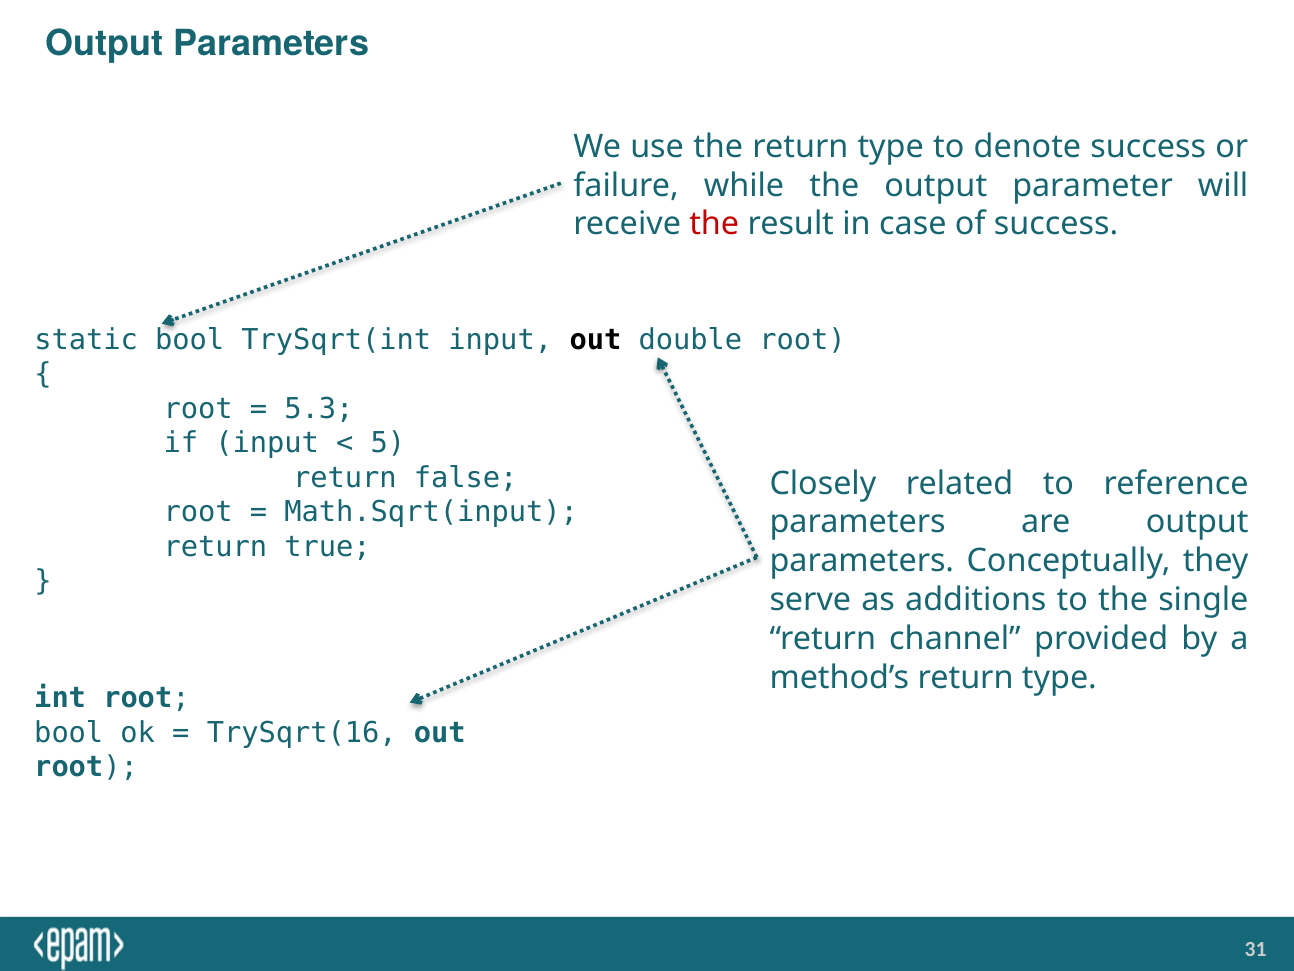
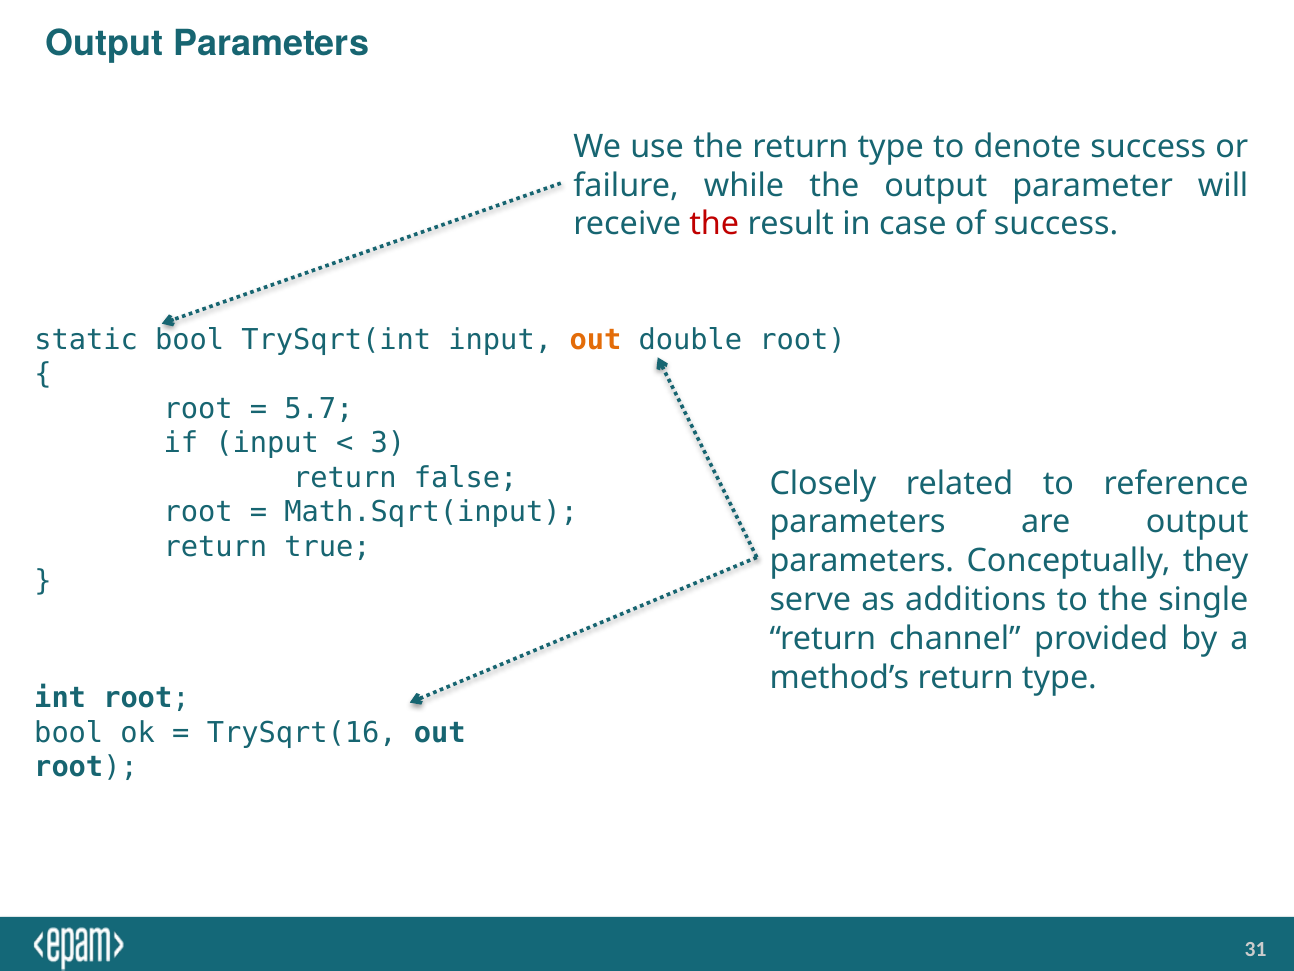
out at (595, 340) colour: black -> orange
5.3: 5.3 -> 5.7
5: 5 -> 3
